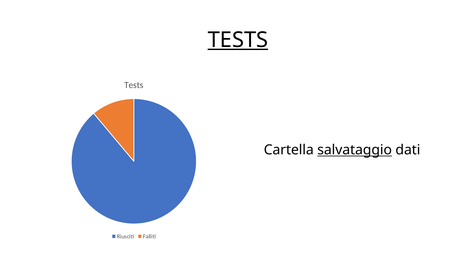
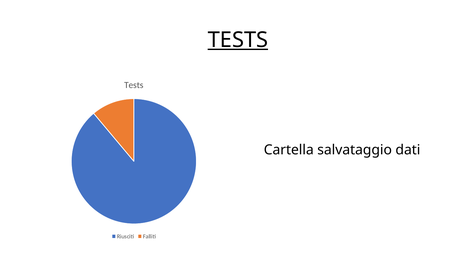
salvataggio underline: present -> none
